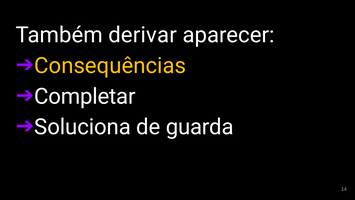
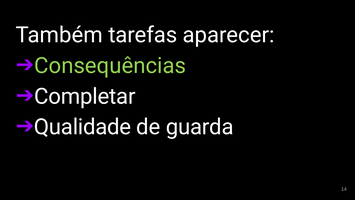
derivar: derivar -> tarefas
Consequências colour: yellow -> light green
Soluciona: Soluciona -> Qualidade
